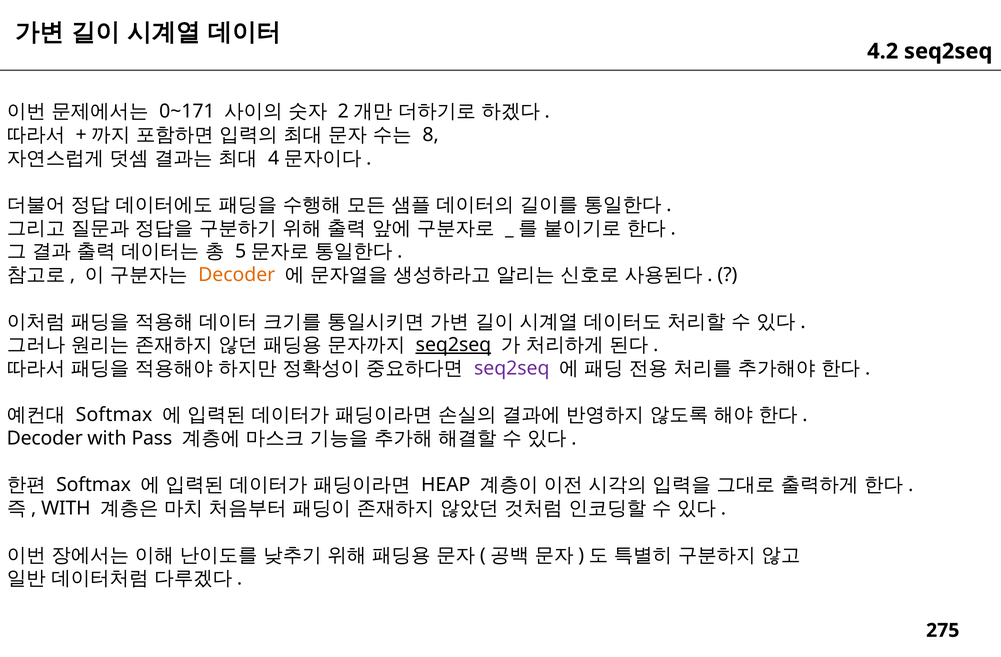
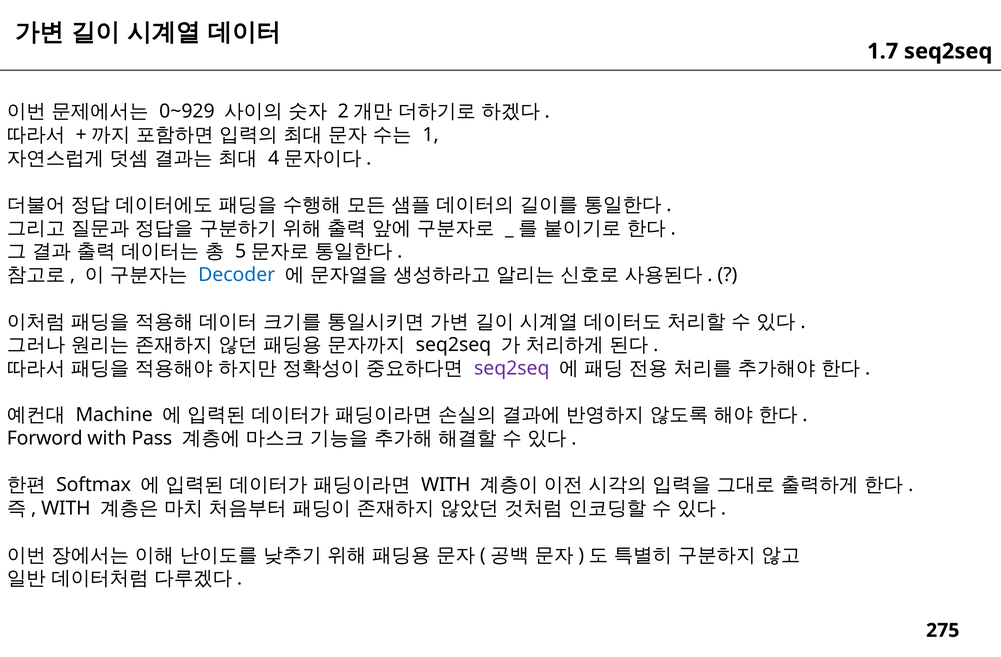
4.2: 4.2 -> 1.7
0~171: 0~171 -> 0~929
8: 8 -> 1
Decoder at (237, 275) colour: orange -> blue
seq2seq at (453, 345) underline: present -> none
Softmax at (114, 415): Softmax -> Machine
Decoder at (45, 439): Decoder -> Forword
HEAP at (446, 485): HEAP -> WITH
